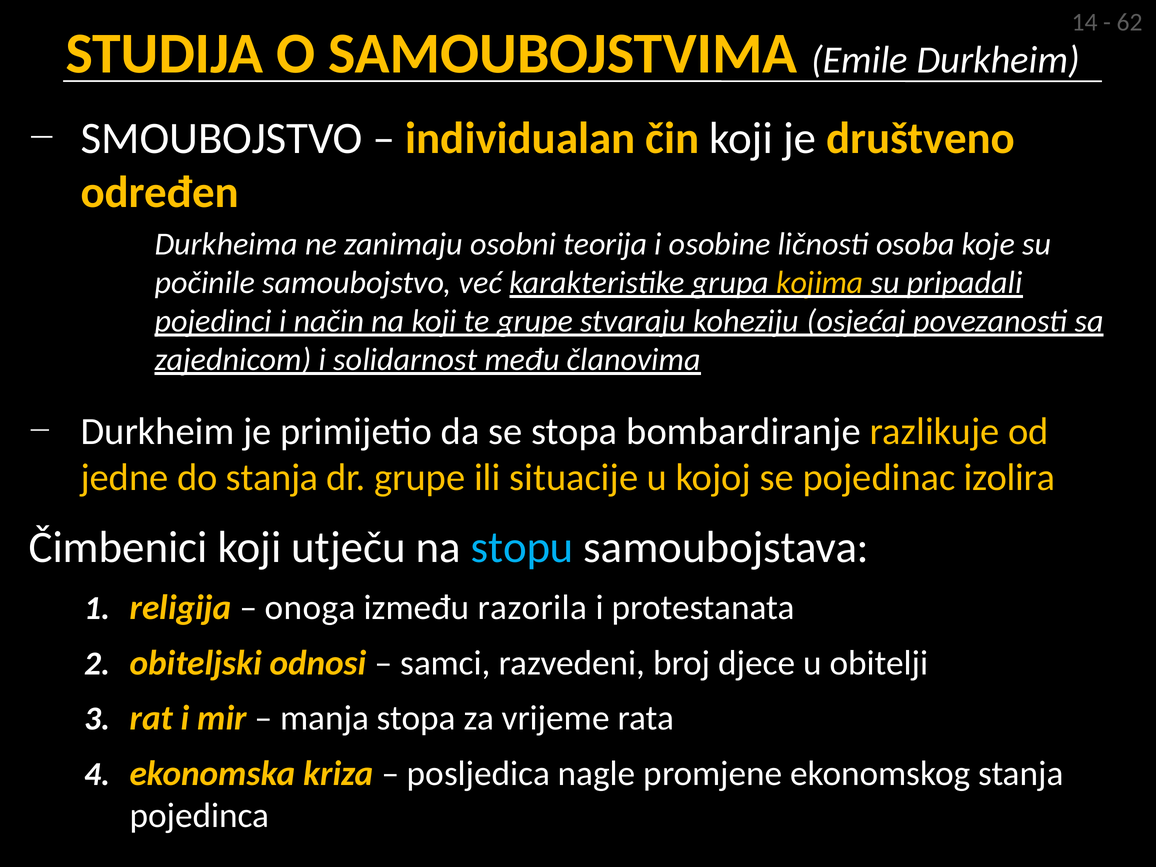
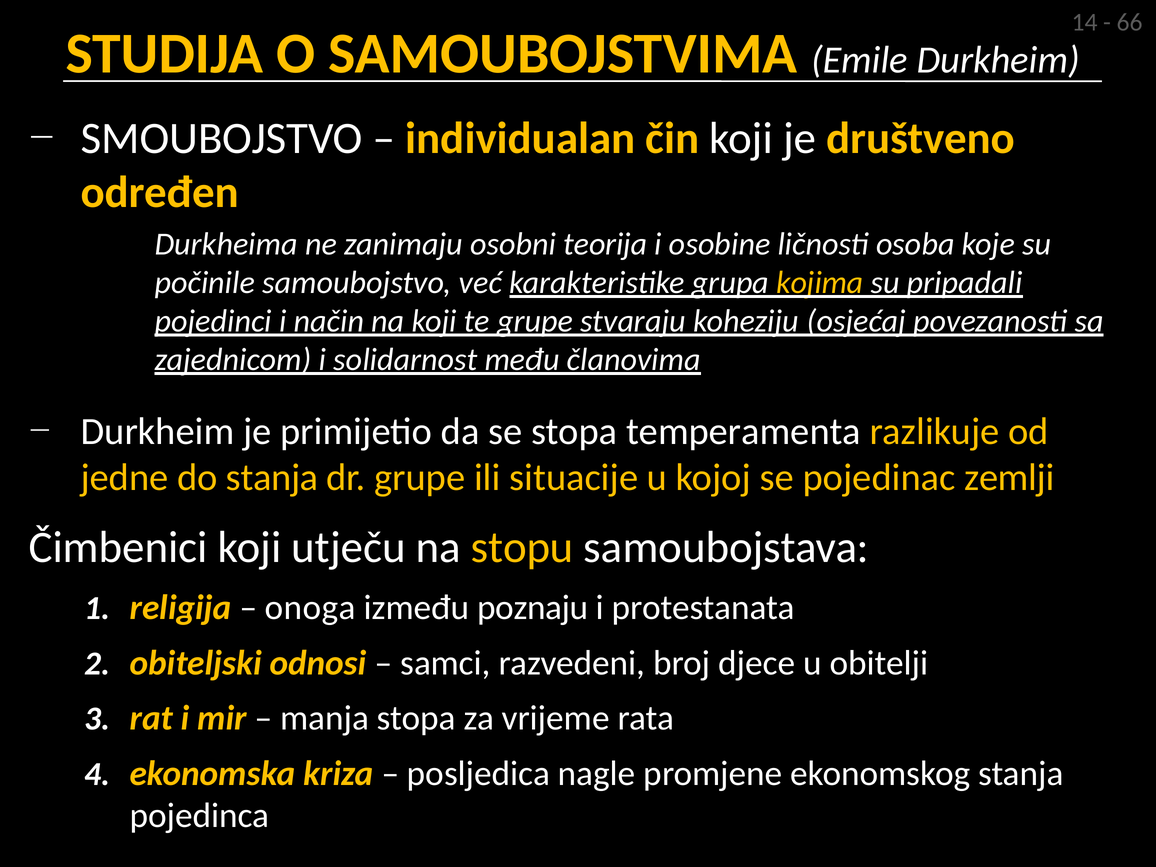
62: 62 -> 66
bombardiranje: bombardiranje -> temperamenta
izolira: izolira -> zemlji
stopu colour: light blue -> yellow
razorila: razorila -> poznaju
